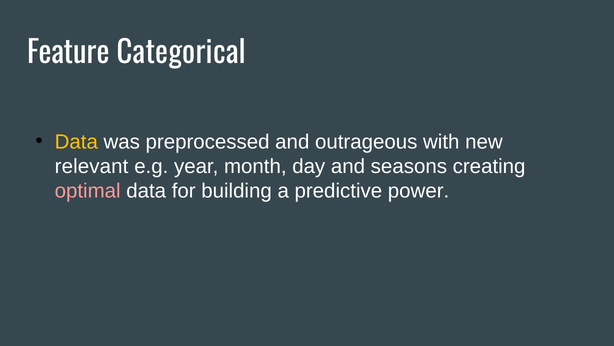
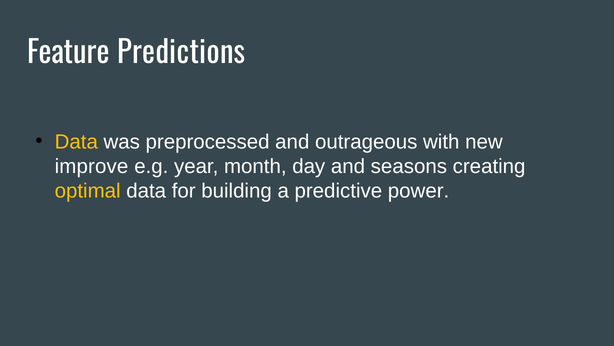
Categorical: Categorical -> Predictions
relevant: relevant -> improve
optimal colour: pink -> yellow
